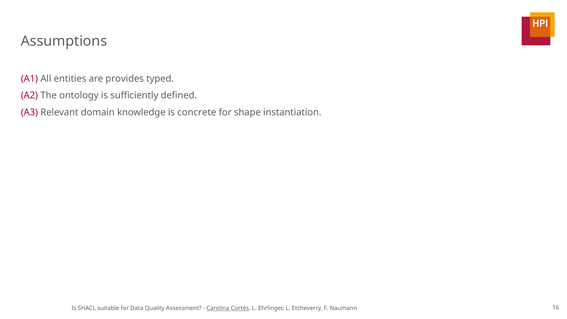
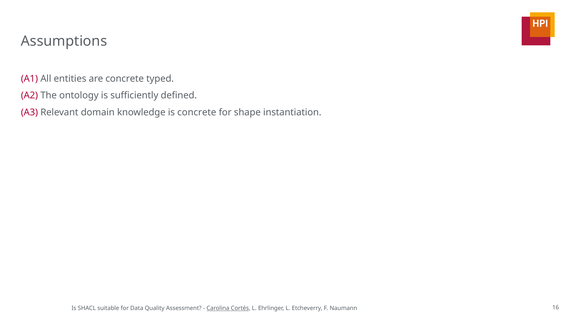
are provides: provides -> concrete
